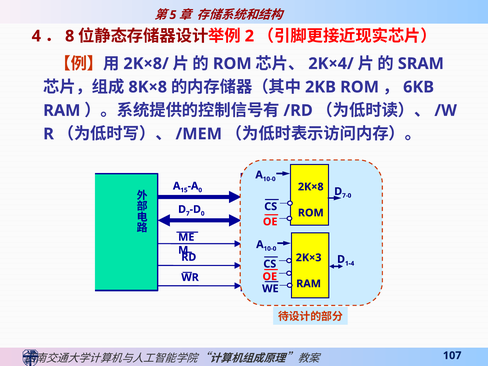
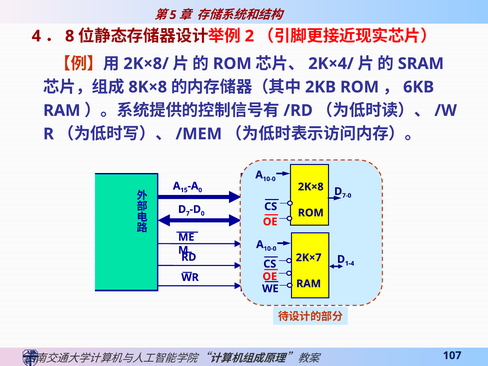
2K×3: 2K×3 -> 2K×7
